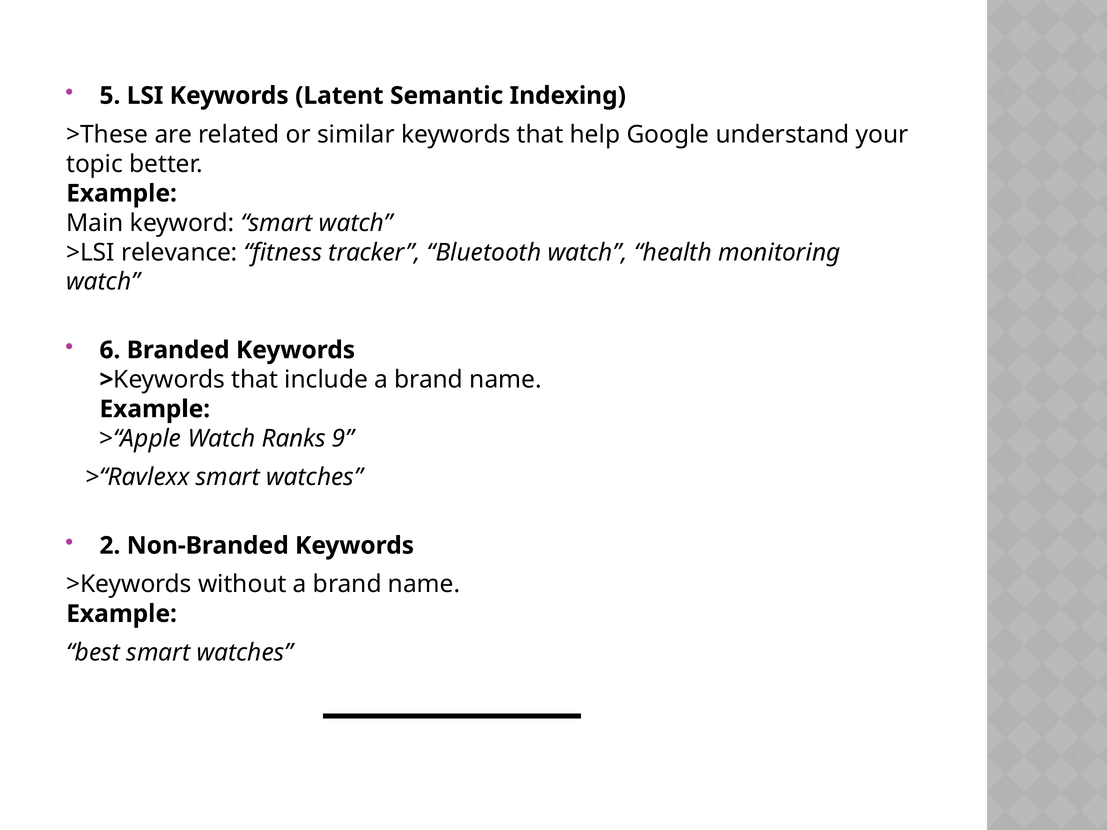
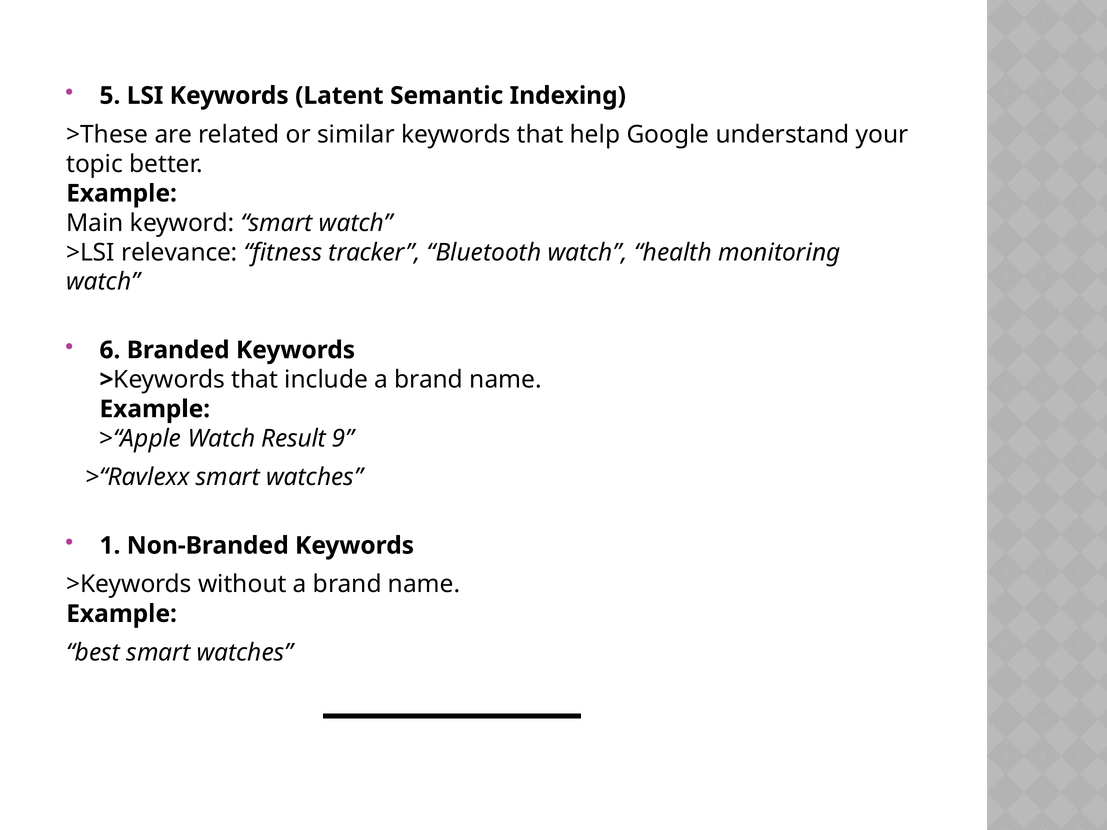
Ranks: Ranks -> Result
2: 2 -> 1
